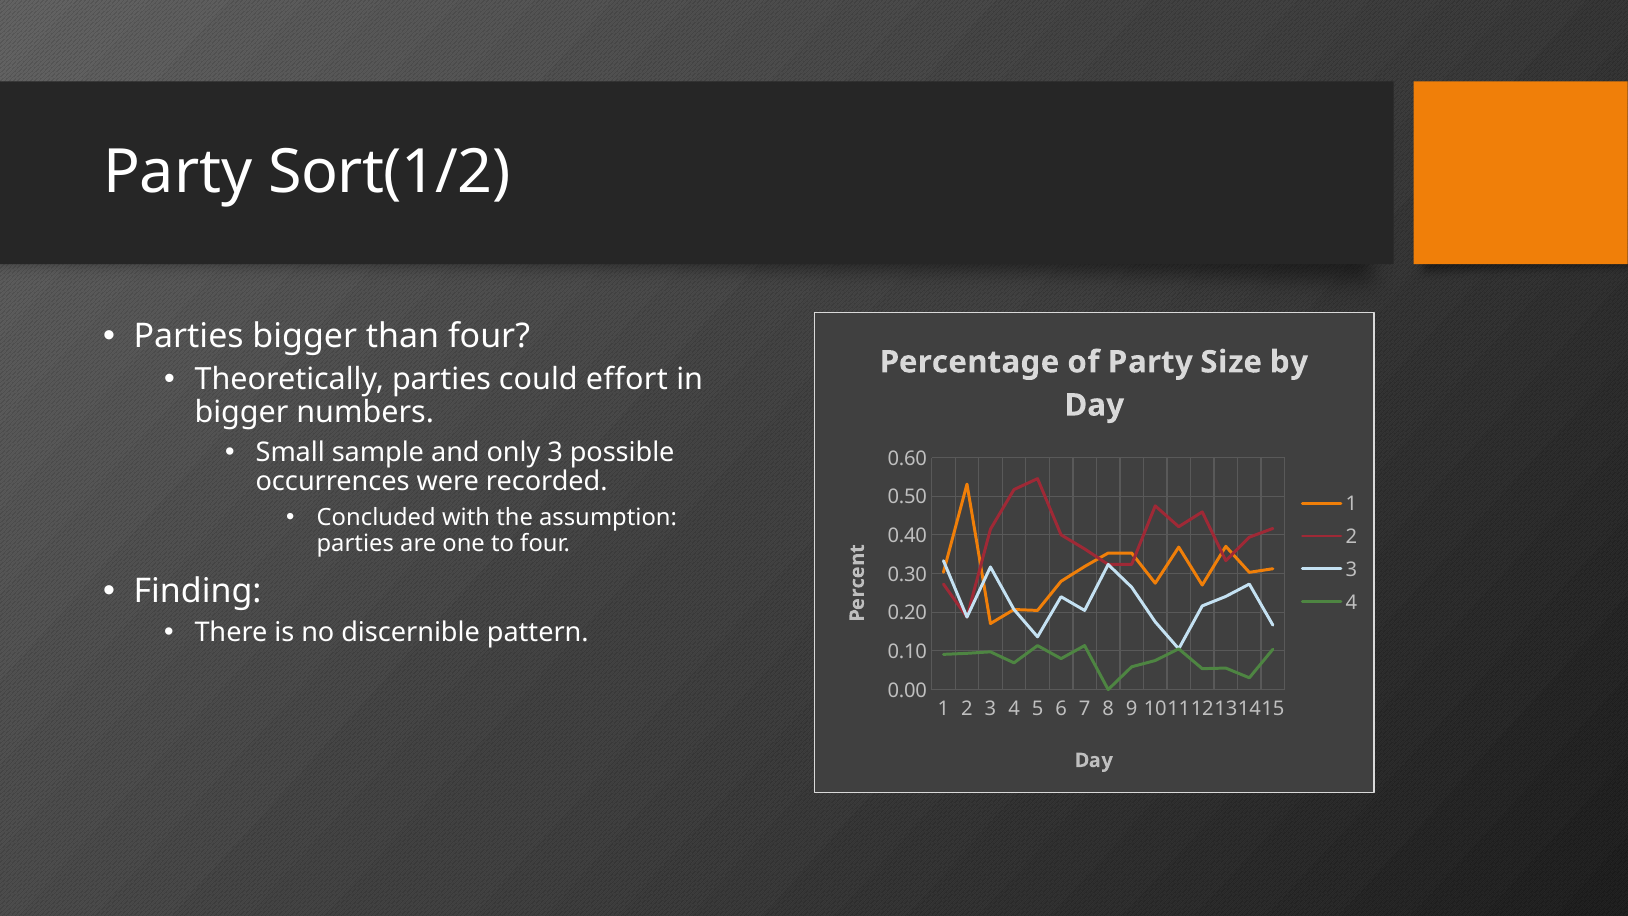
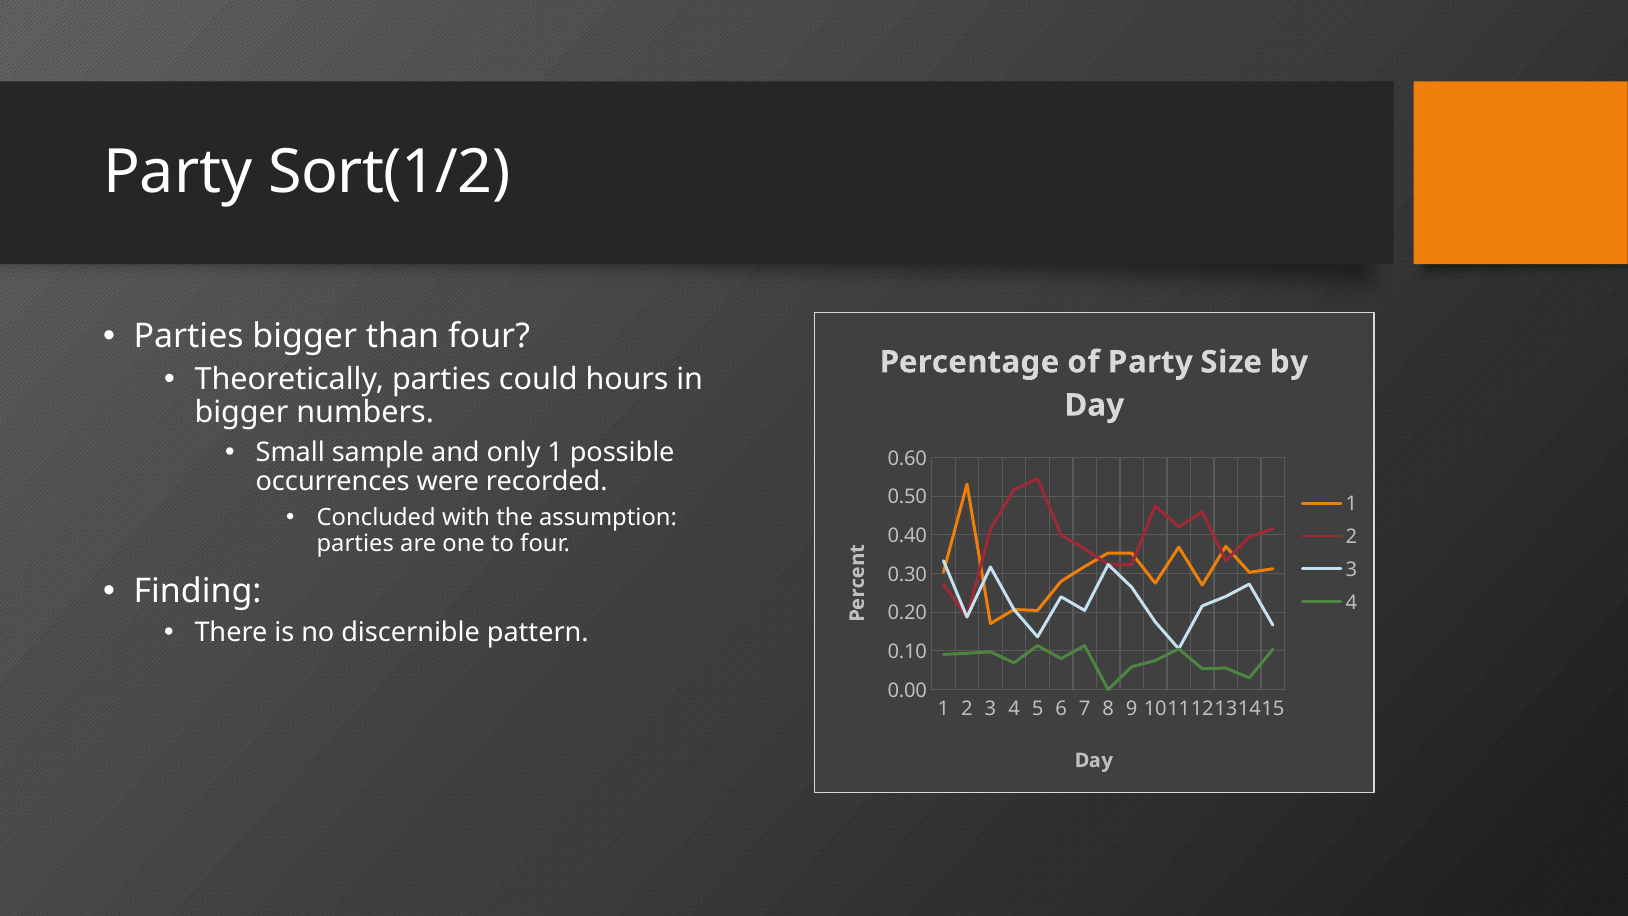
effort: effort -> hours
only 3: 3 -> 1
